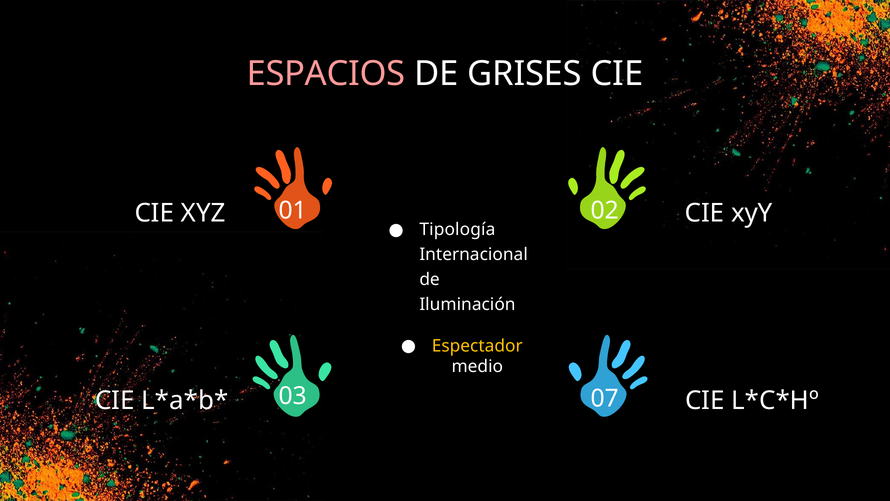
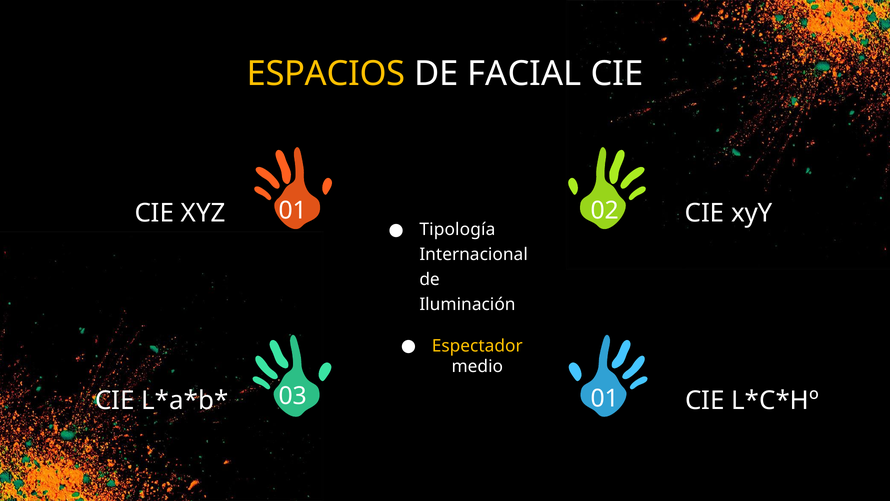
ESPACIOS colour: pink -> yellow
GRISES: GRISES -> FACIAL
03 07: 07 -> 01
